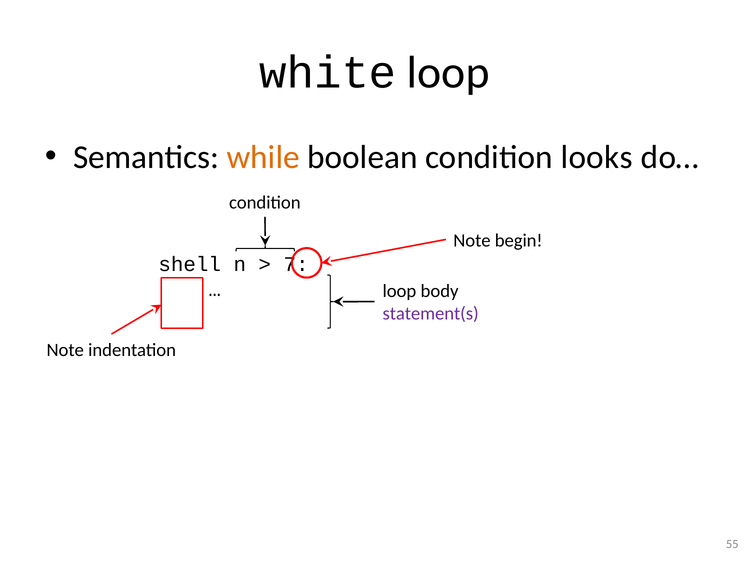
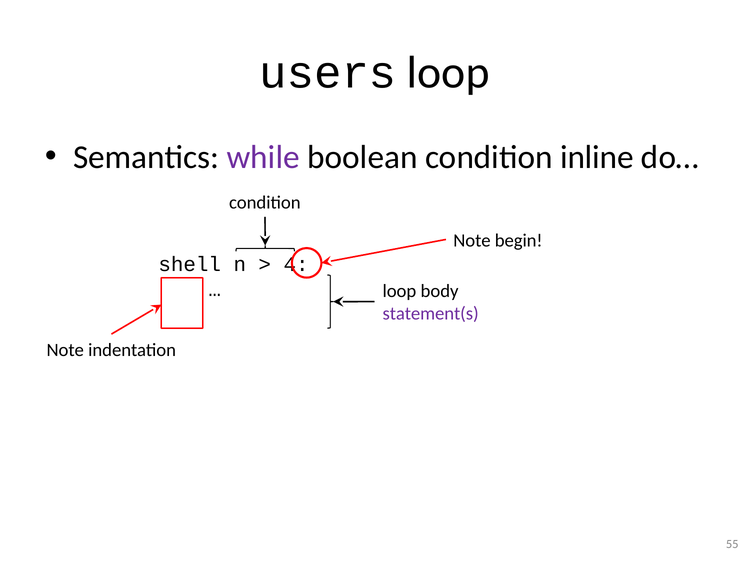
white: white -> users
while colour: orange -> purple
looks: looks -> inline
7: 7 -> 4
